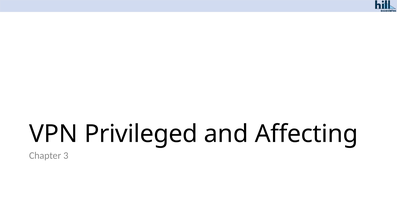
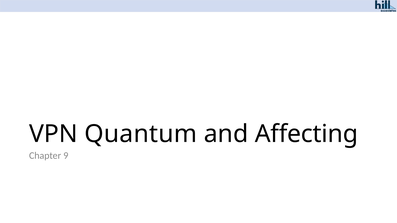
Privileged: Privileged -> Quantum
3: 3 -> 9
